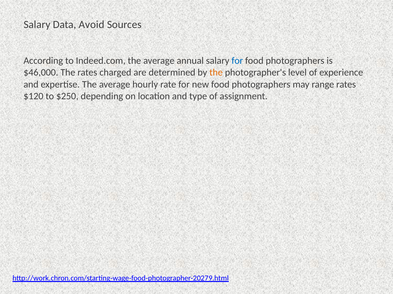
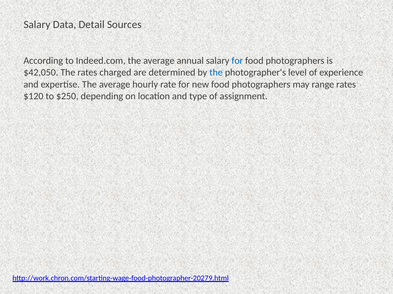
Avoid: Avoid -> Detail
$46,000: $46,000 -> $42,050
the at (216, 73) colour: orange -> blue
